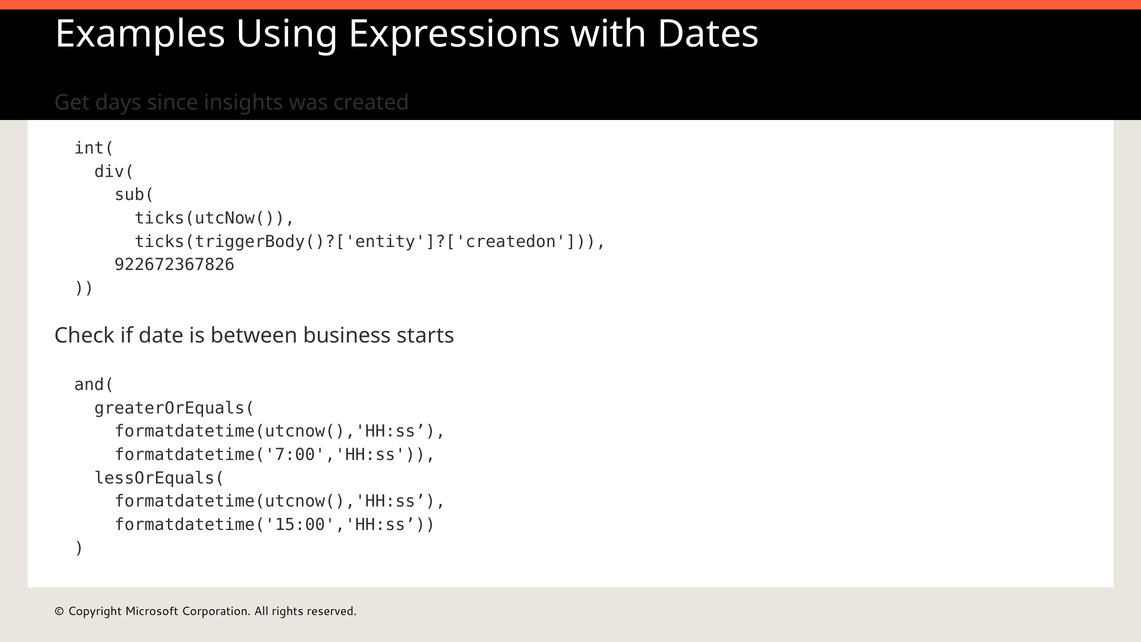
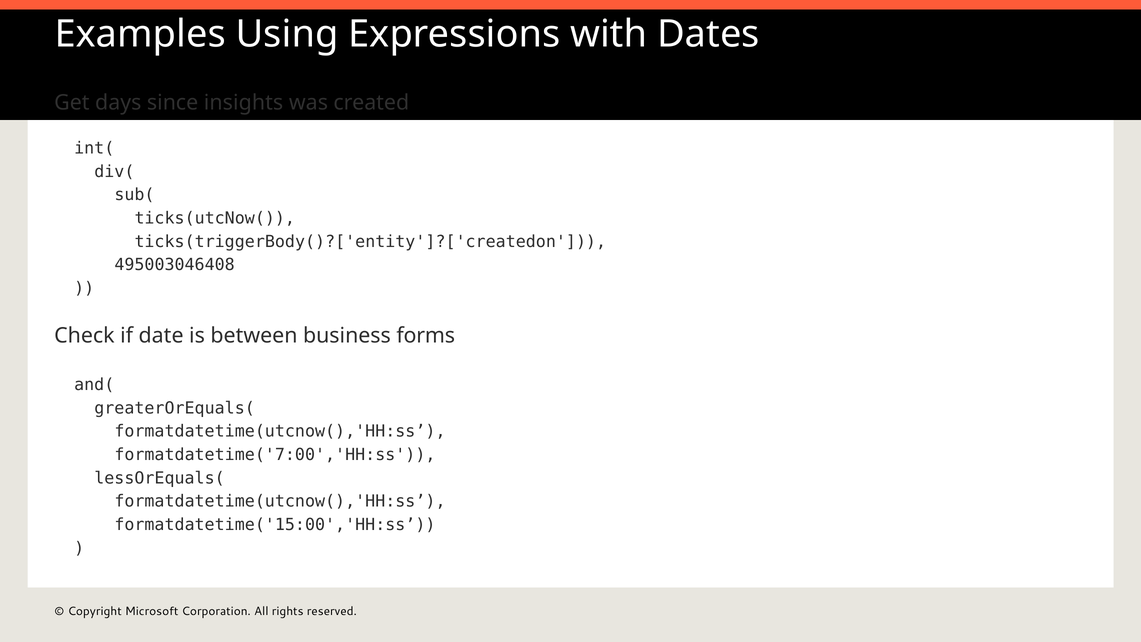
922672367826: 922672367826 -> 495003046408
starts: starts -> forms
